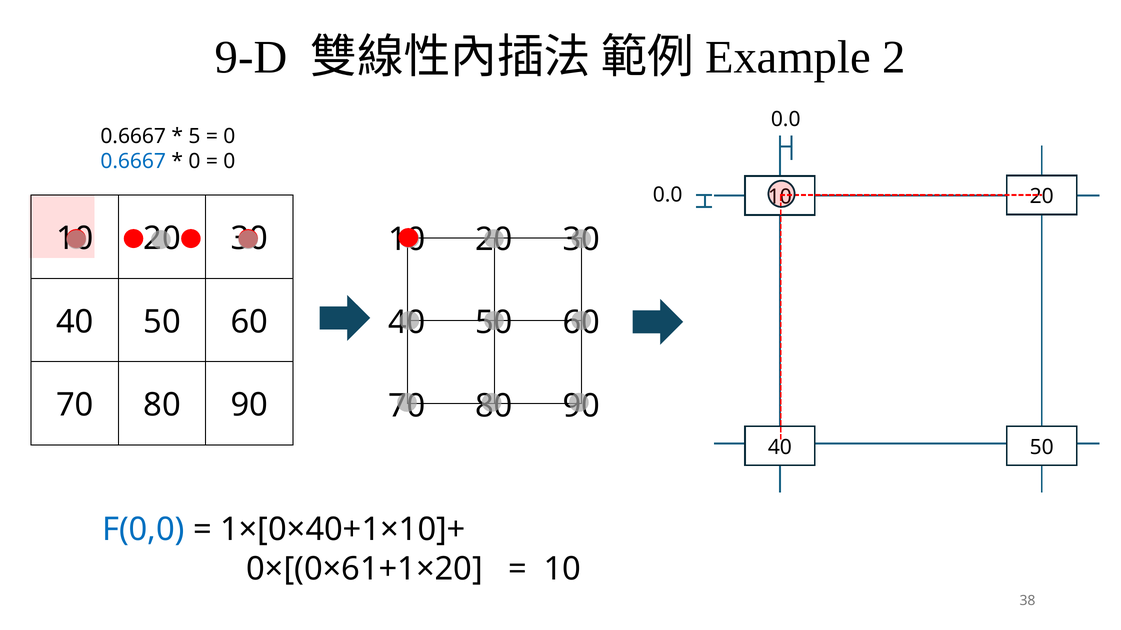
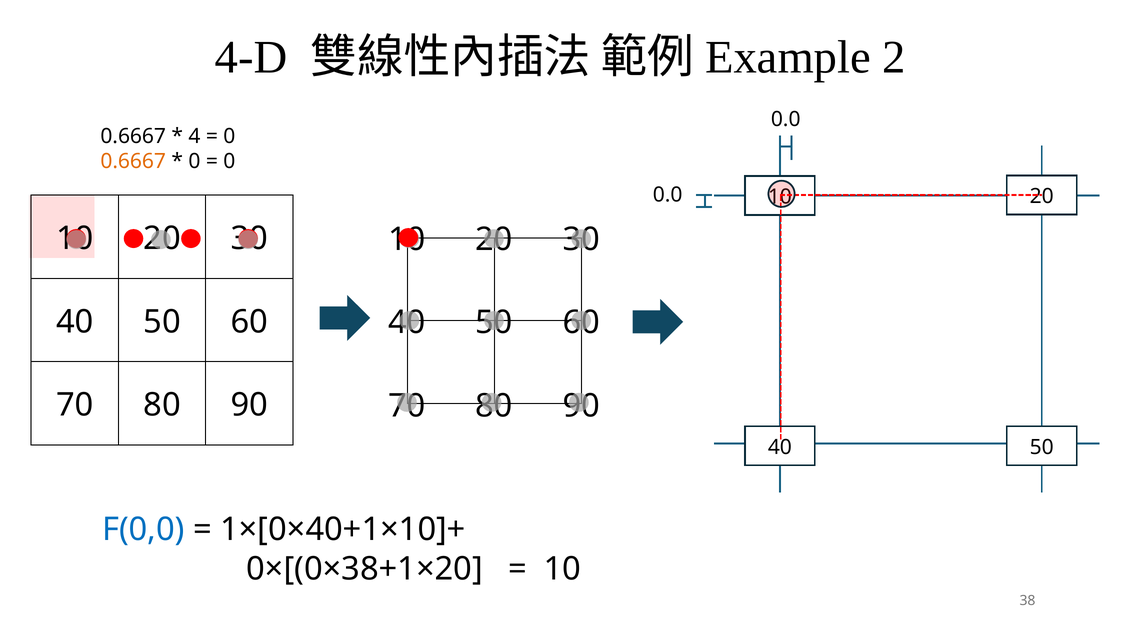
9-D: 9-D -> 4-D
5: 5 -> 4
0.6667 at (133, 162) colour: blue -> orange
0×[(0×61+1×20: 0×[(0×61+1×20 -> 0×[(0×38+1×20
